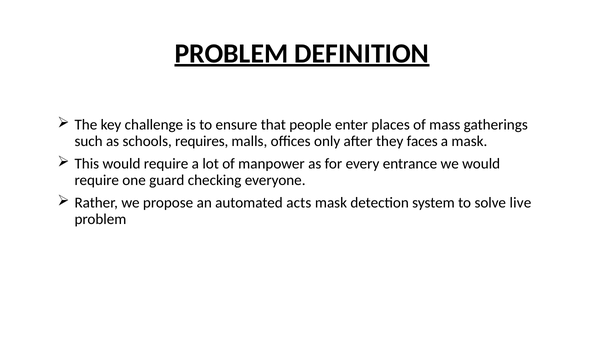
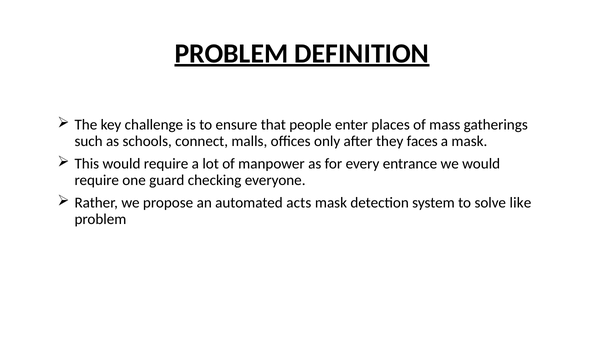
requires: requires -> connect
live: live -> like
